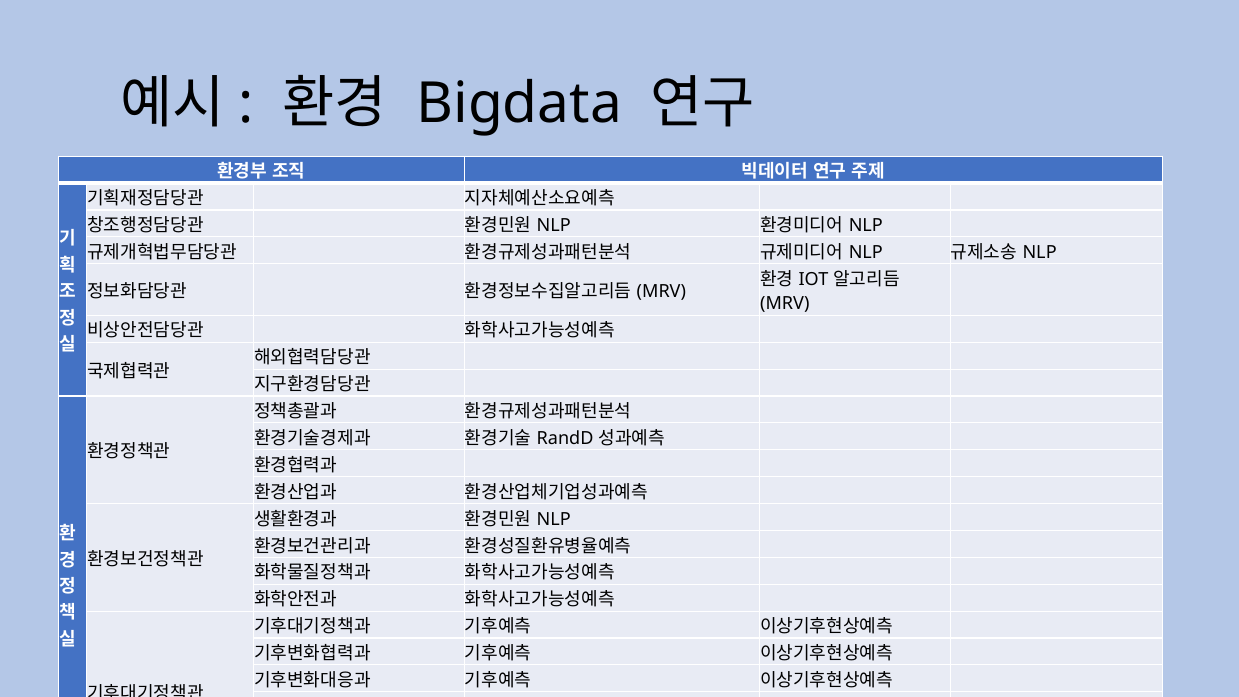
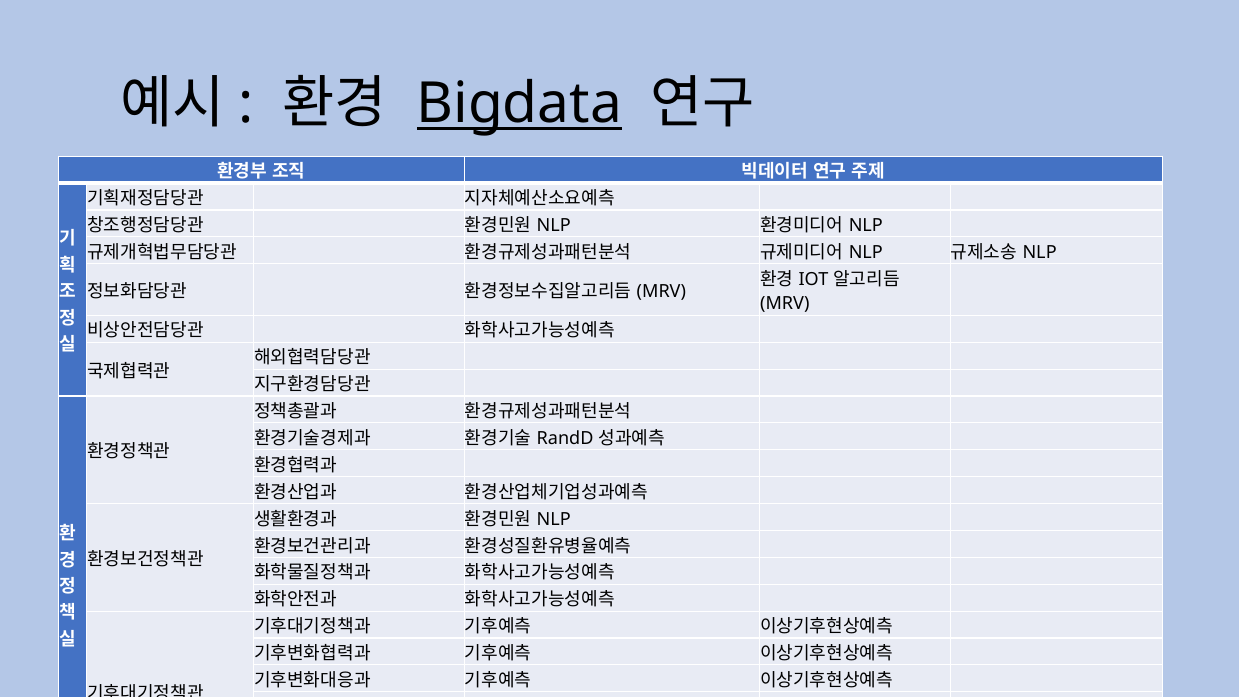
Bigdata underline: none -> present
